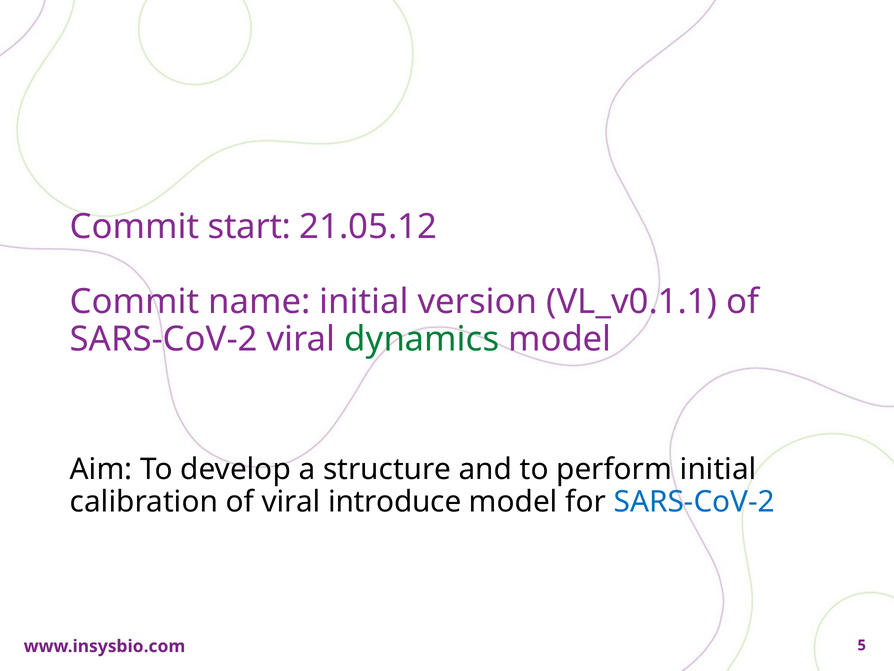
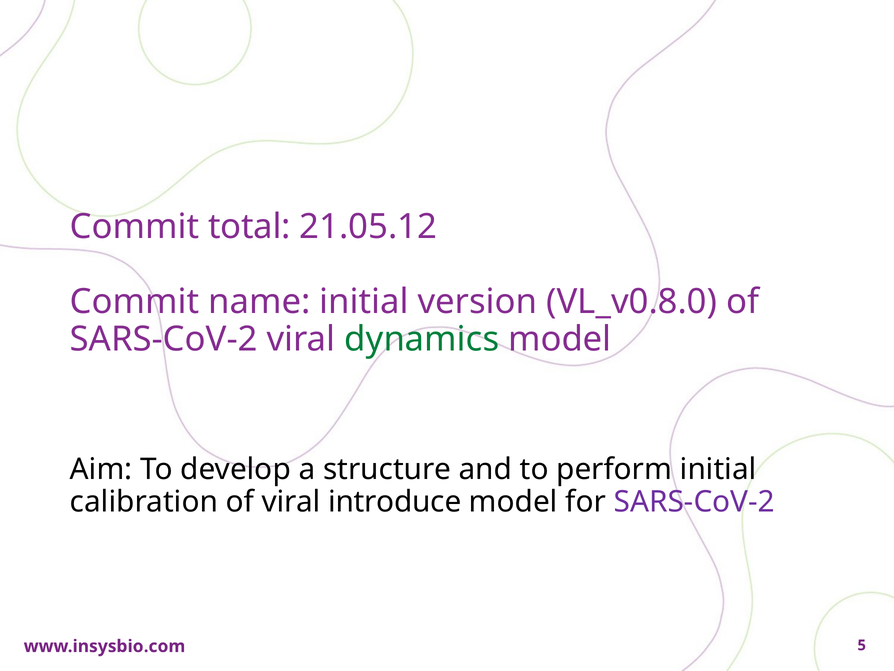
start: start -> total
VL_v0.1.1: VL_v0.1.1 -> VL_v0.8.0
SARS-CoV-2 at (694, 501) colour: blue -> purple
